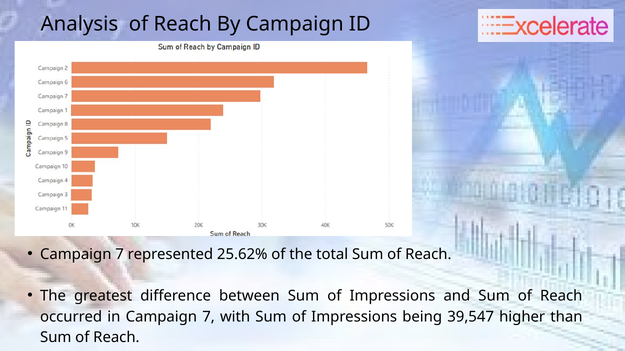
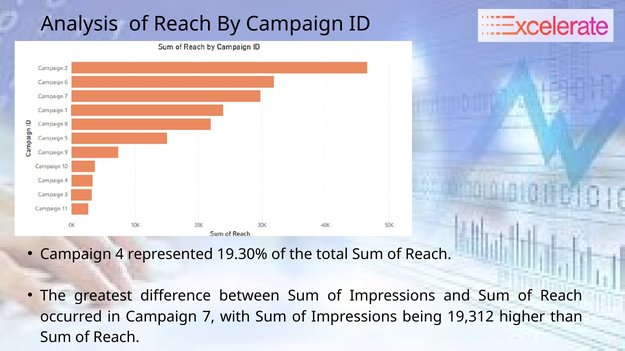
7 at (120, 255): 7 -> 4
25.62%: 25.62% -> 19.30%
39,547: 39,547 -> 19,312
